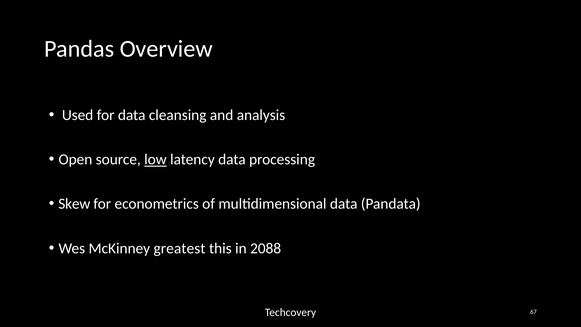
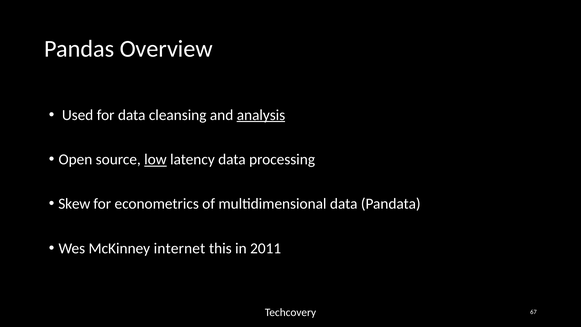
analysis underline: none -> present
greatest: greatest -> internet
2088: 2088 -> 2011
